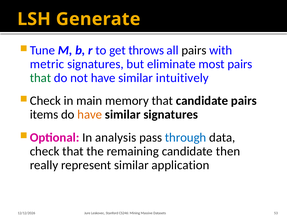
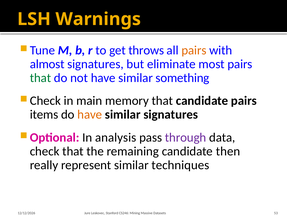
Generate: Generate -> Warnings
pairs at (194, 50) colour: black -> orange
metric: metric -> almost
intuitively: intuitively -> something
through colour: blue -> purple
application: application -> techniques
